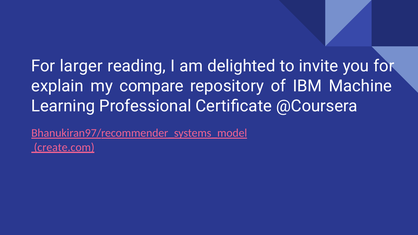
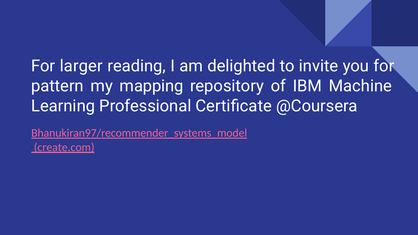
explain: explain -> pattern
compare: compare -> mapping
